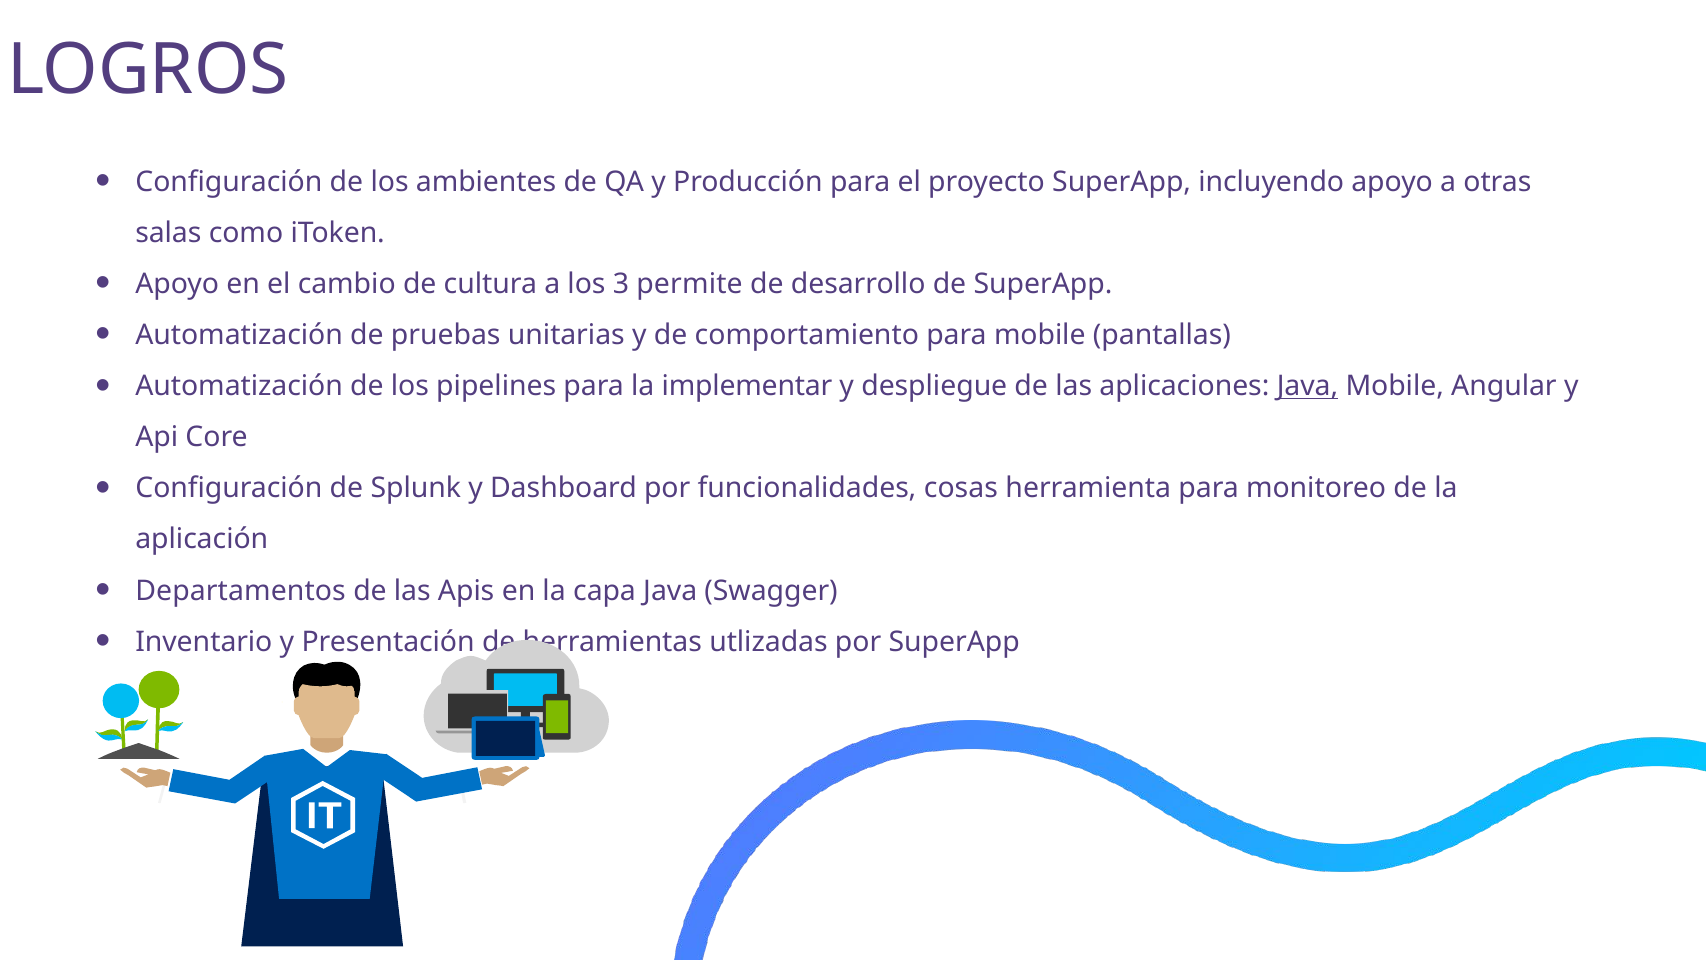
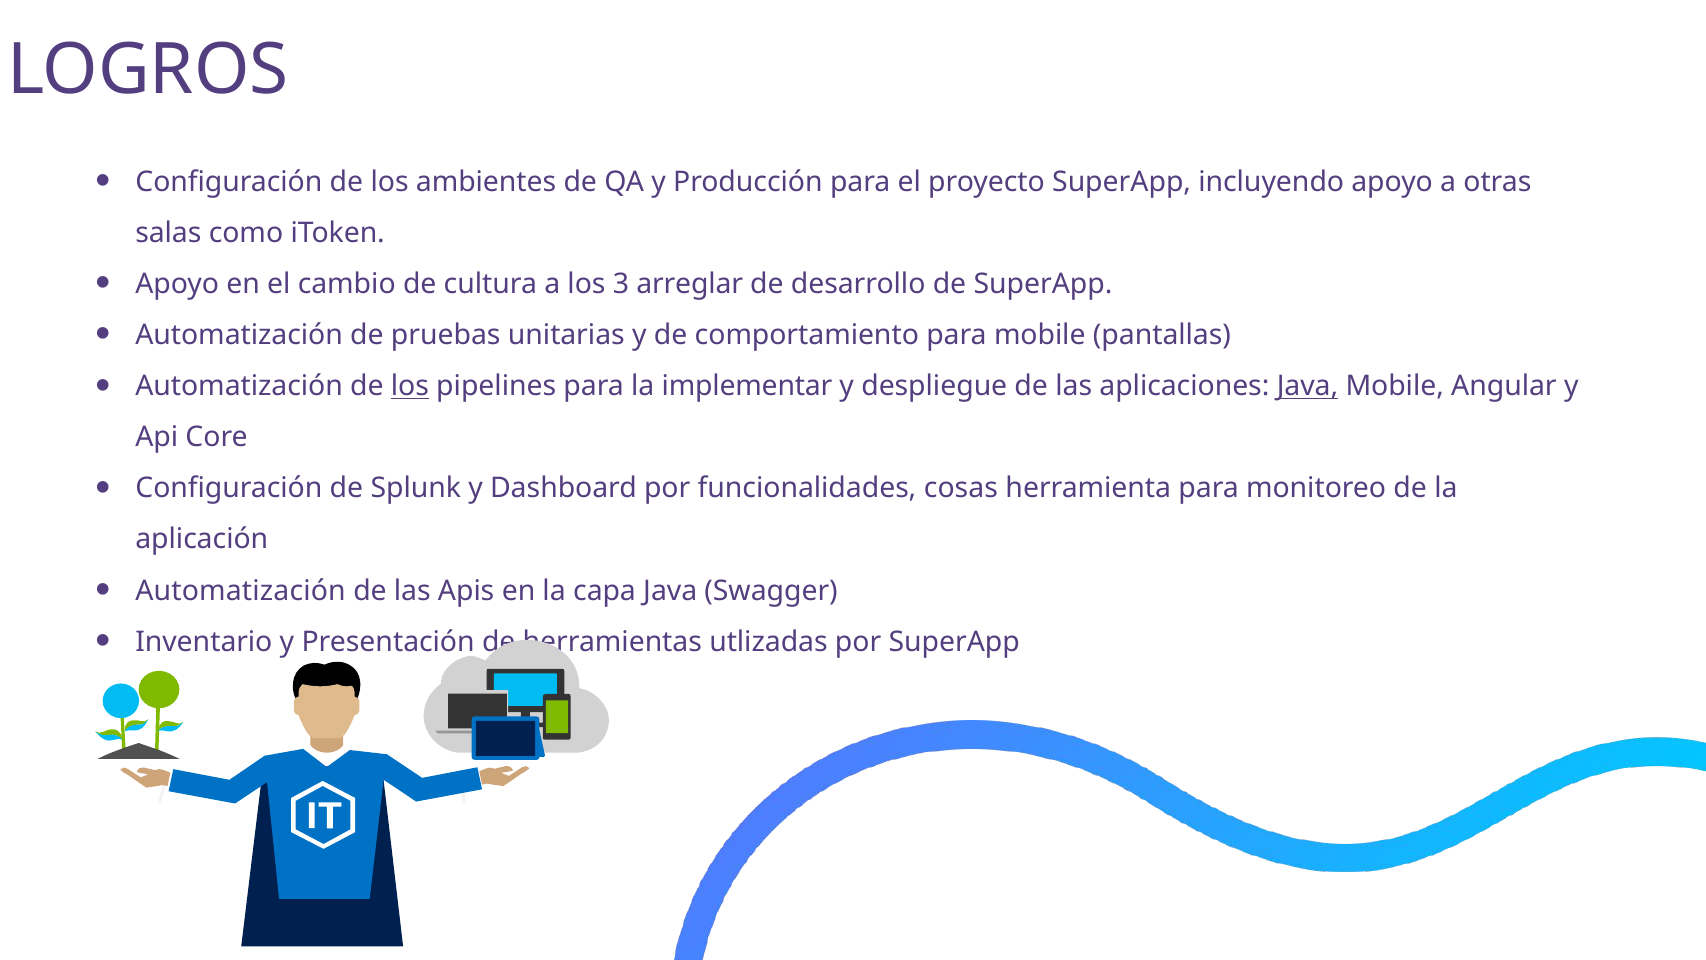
permite: permite -> arreglar
los at (410, 386) underline: none -> present
Departamentos at (241, 590): Departamentos -> Automatización
